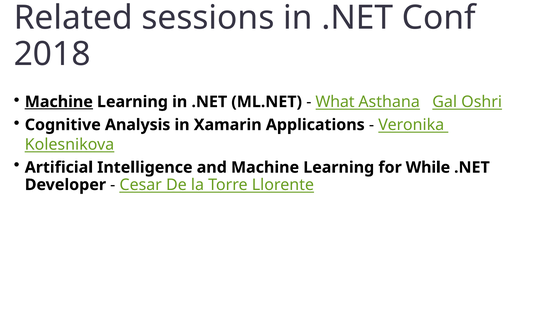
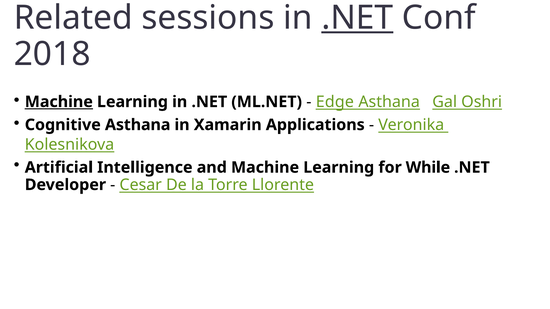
.NET at (357, 18) underline: none -> present
What: What -> Edge
Cognitive Analysis: Analysis -> Asthana
